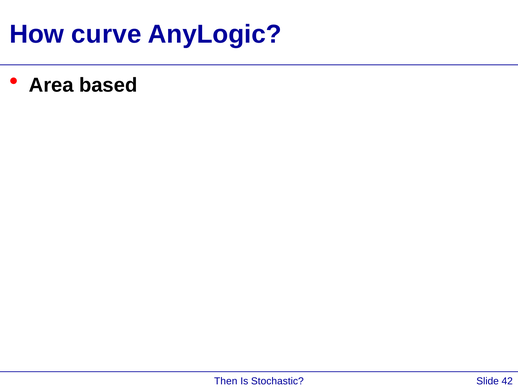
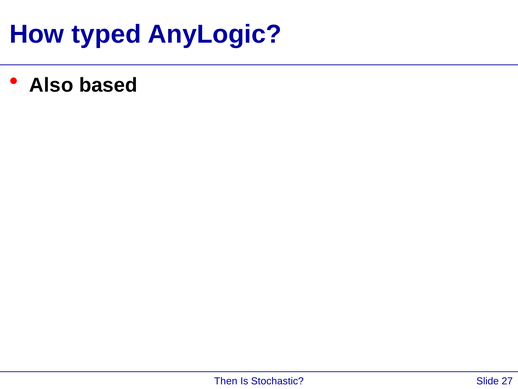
curve: curve -> typed
Area: Area -> Also
42: 42 -> 27
